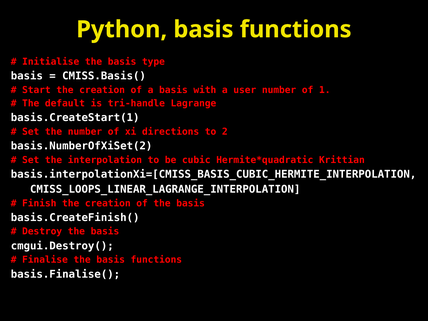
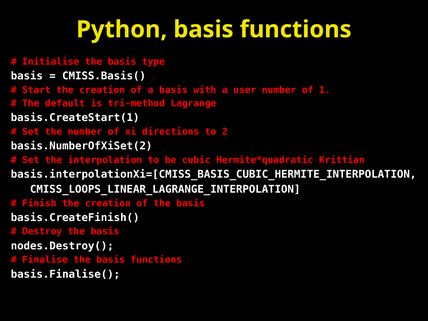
tri-handle: tri-handle -> tri-method
cmgui.Destroy(: cmgui.Destroy( -> nodes.Destroy(
